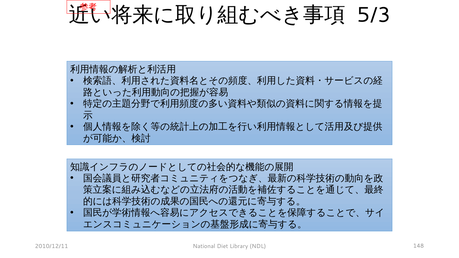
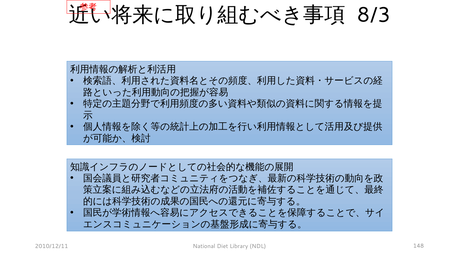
5/3: 5/3 -> 8/3
